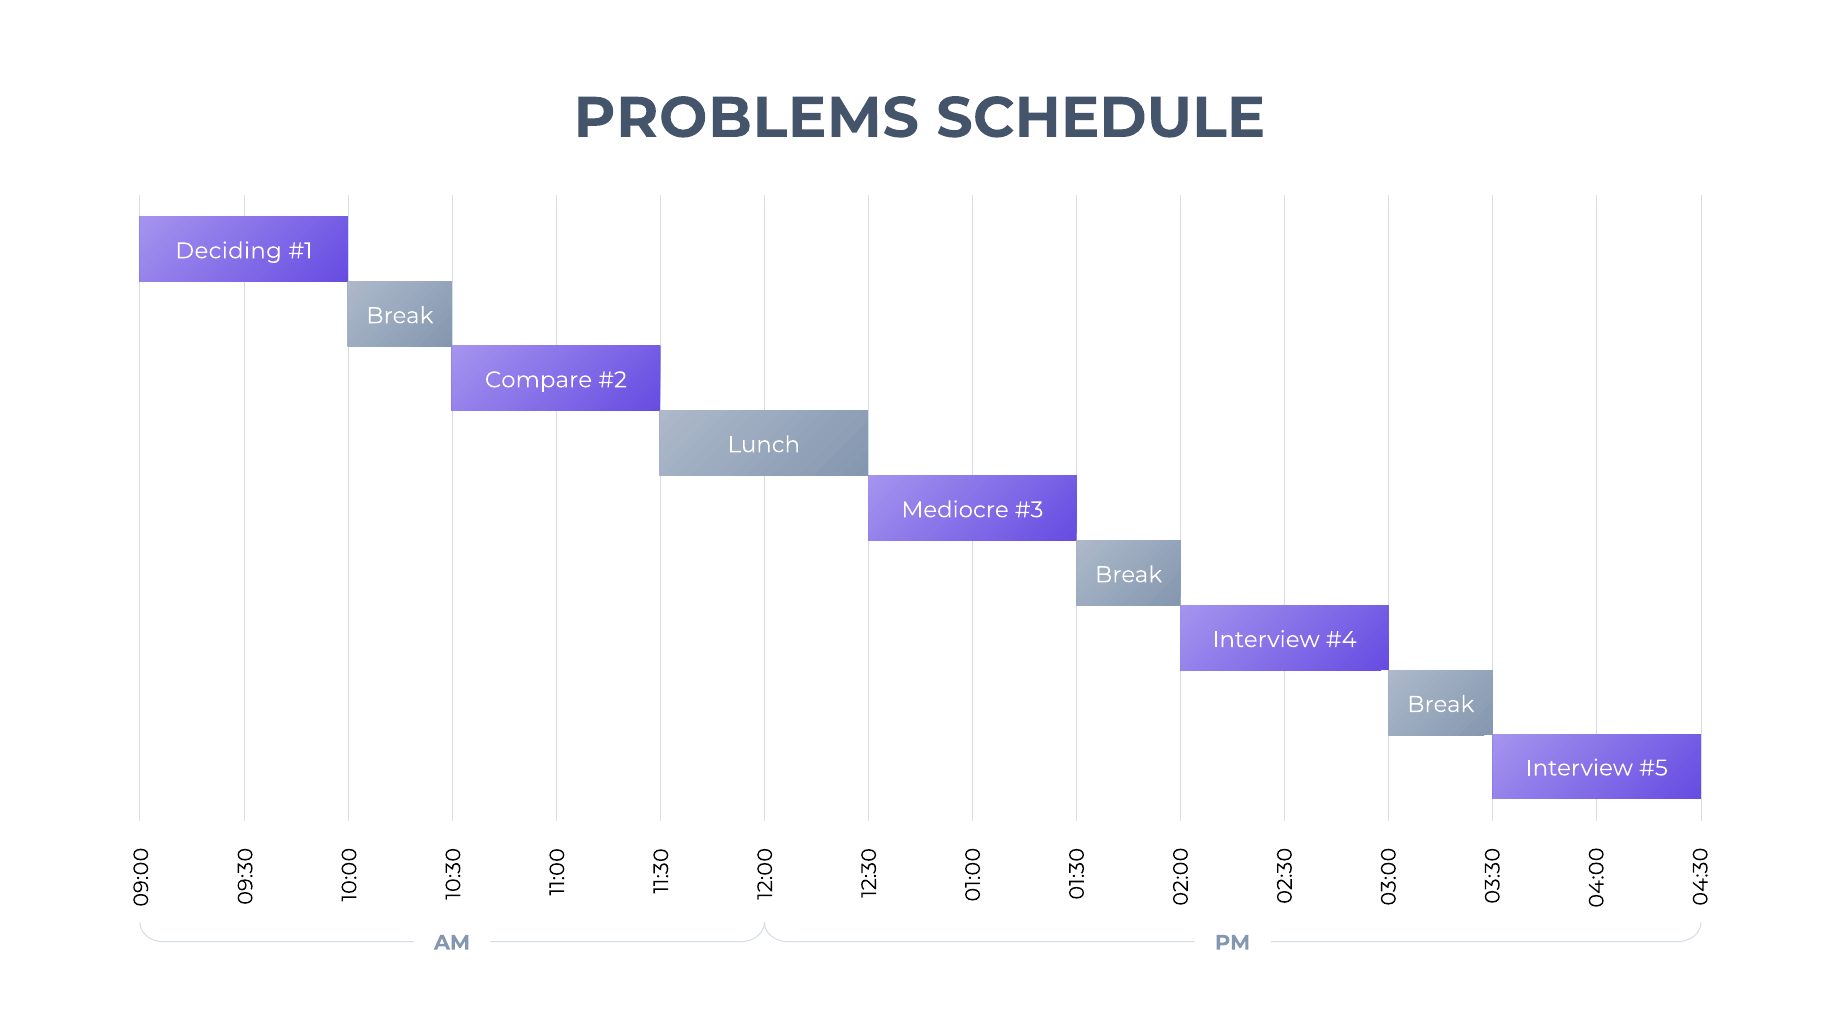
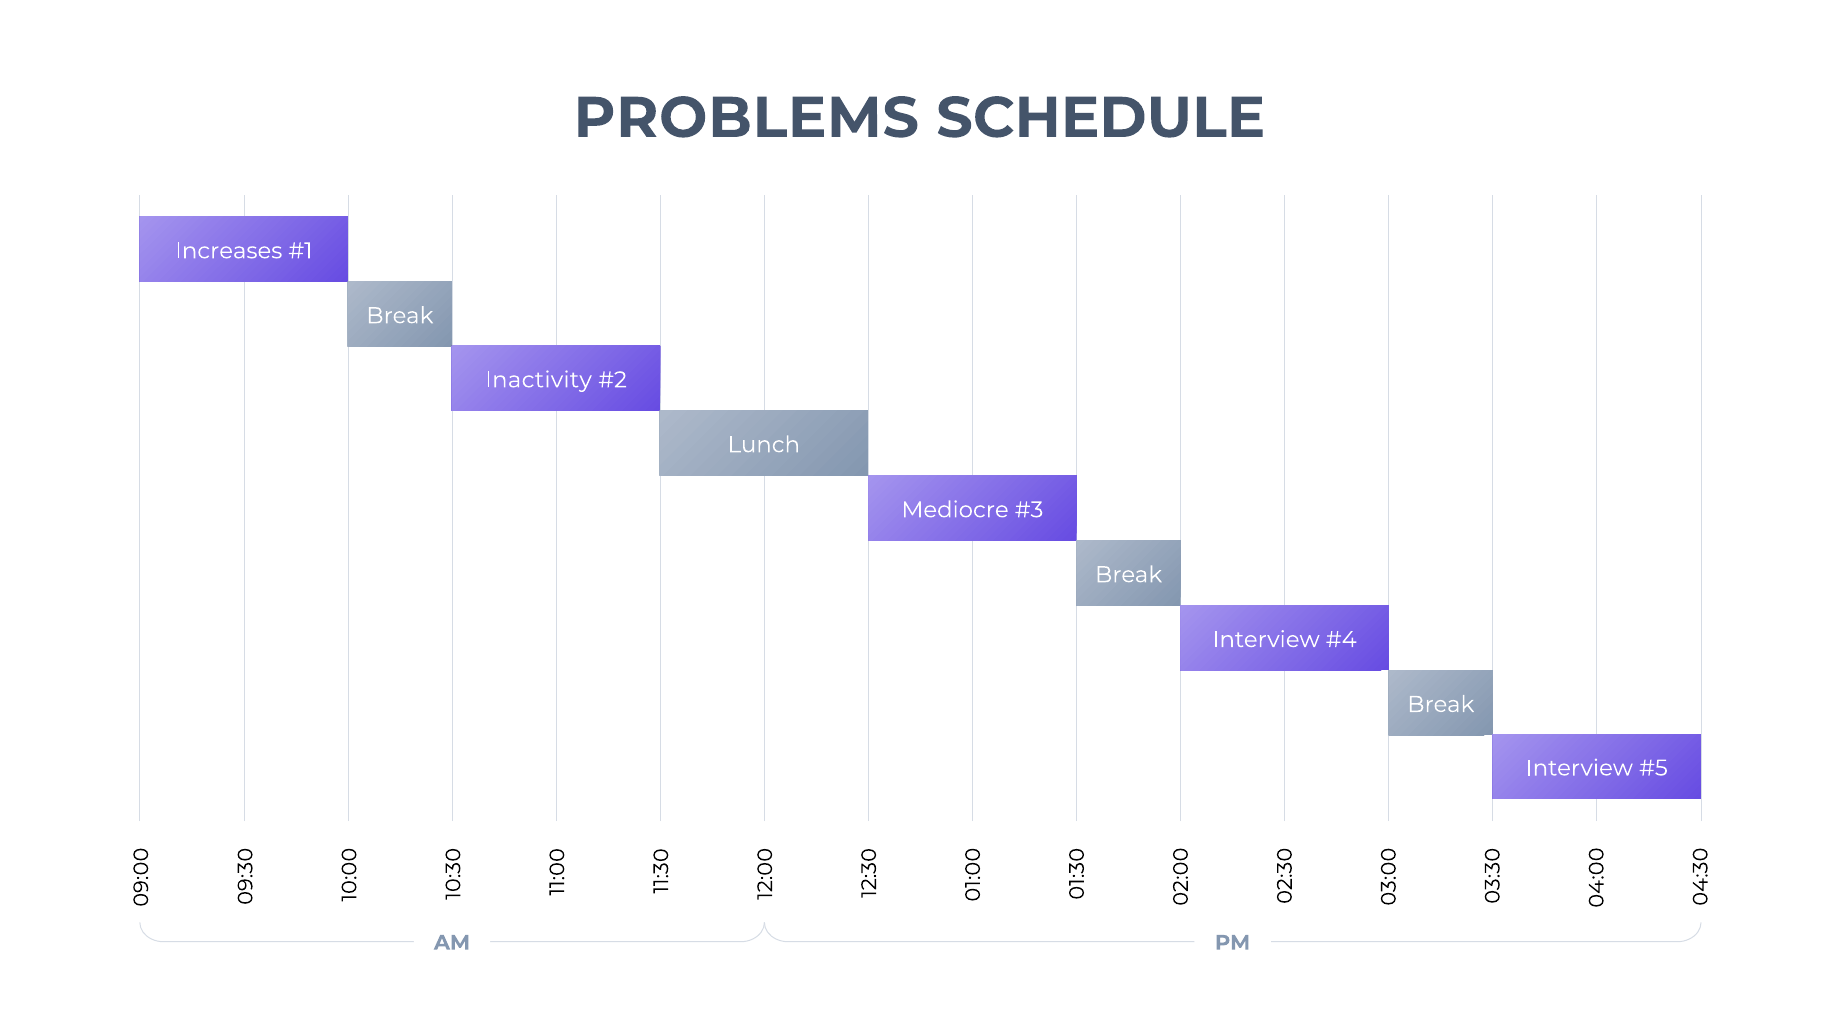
Deciding: Deciding -> Increases
Compare: Compare -> Inactivity
